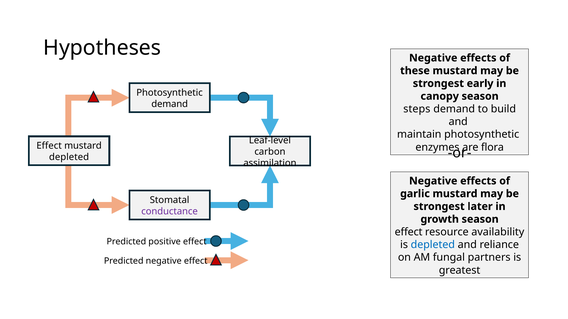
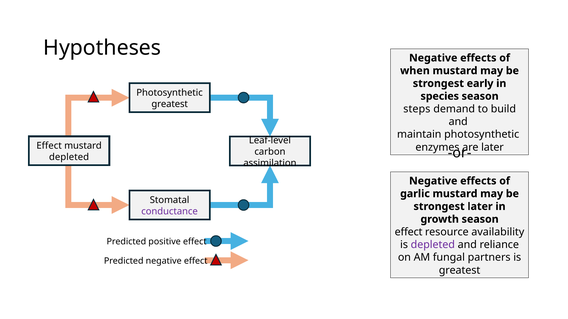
these: these -> when
canopy: canopy -> species
demand at (170, 104): demand -> greatest
are flora: flora -> later
depleted at (433, 245) colour: blue -> purple
